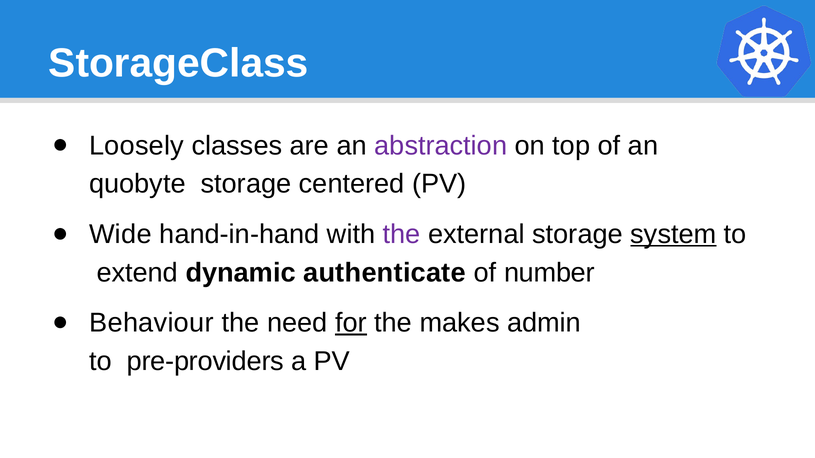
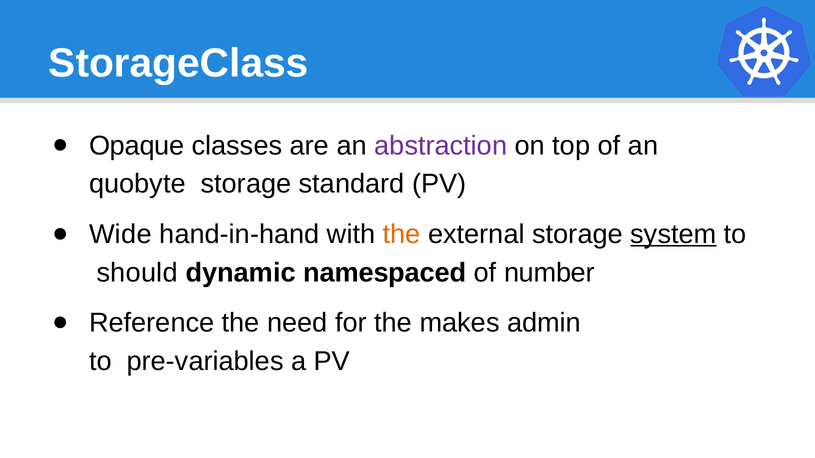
Loosely: Loosely -> Opaque
centered: centered -> standard
the at (402, 234) colour: purple -> orange
extend: extend -> should
authenticate: authenticate -> namespaced
Behaviour: Behaviour -> Reference
for underline: present -> none
pre-providers: pre-providers -> pre-variables
